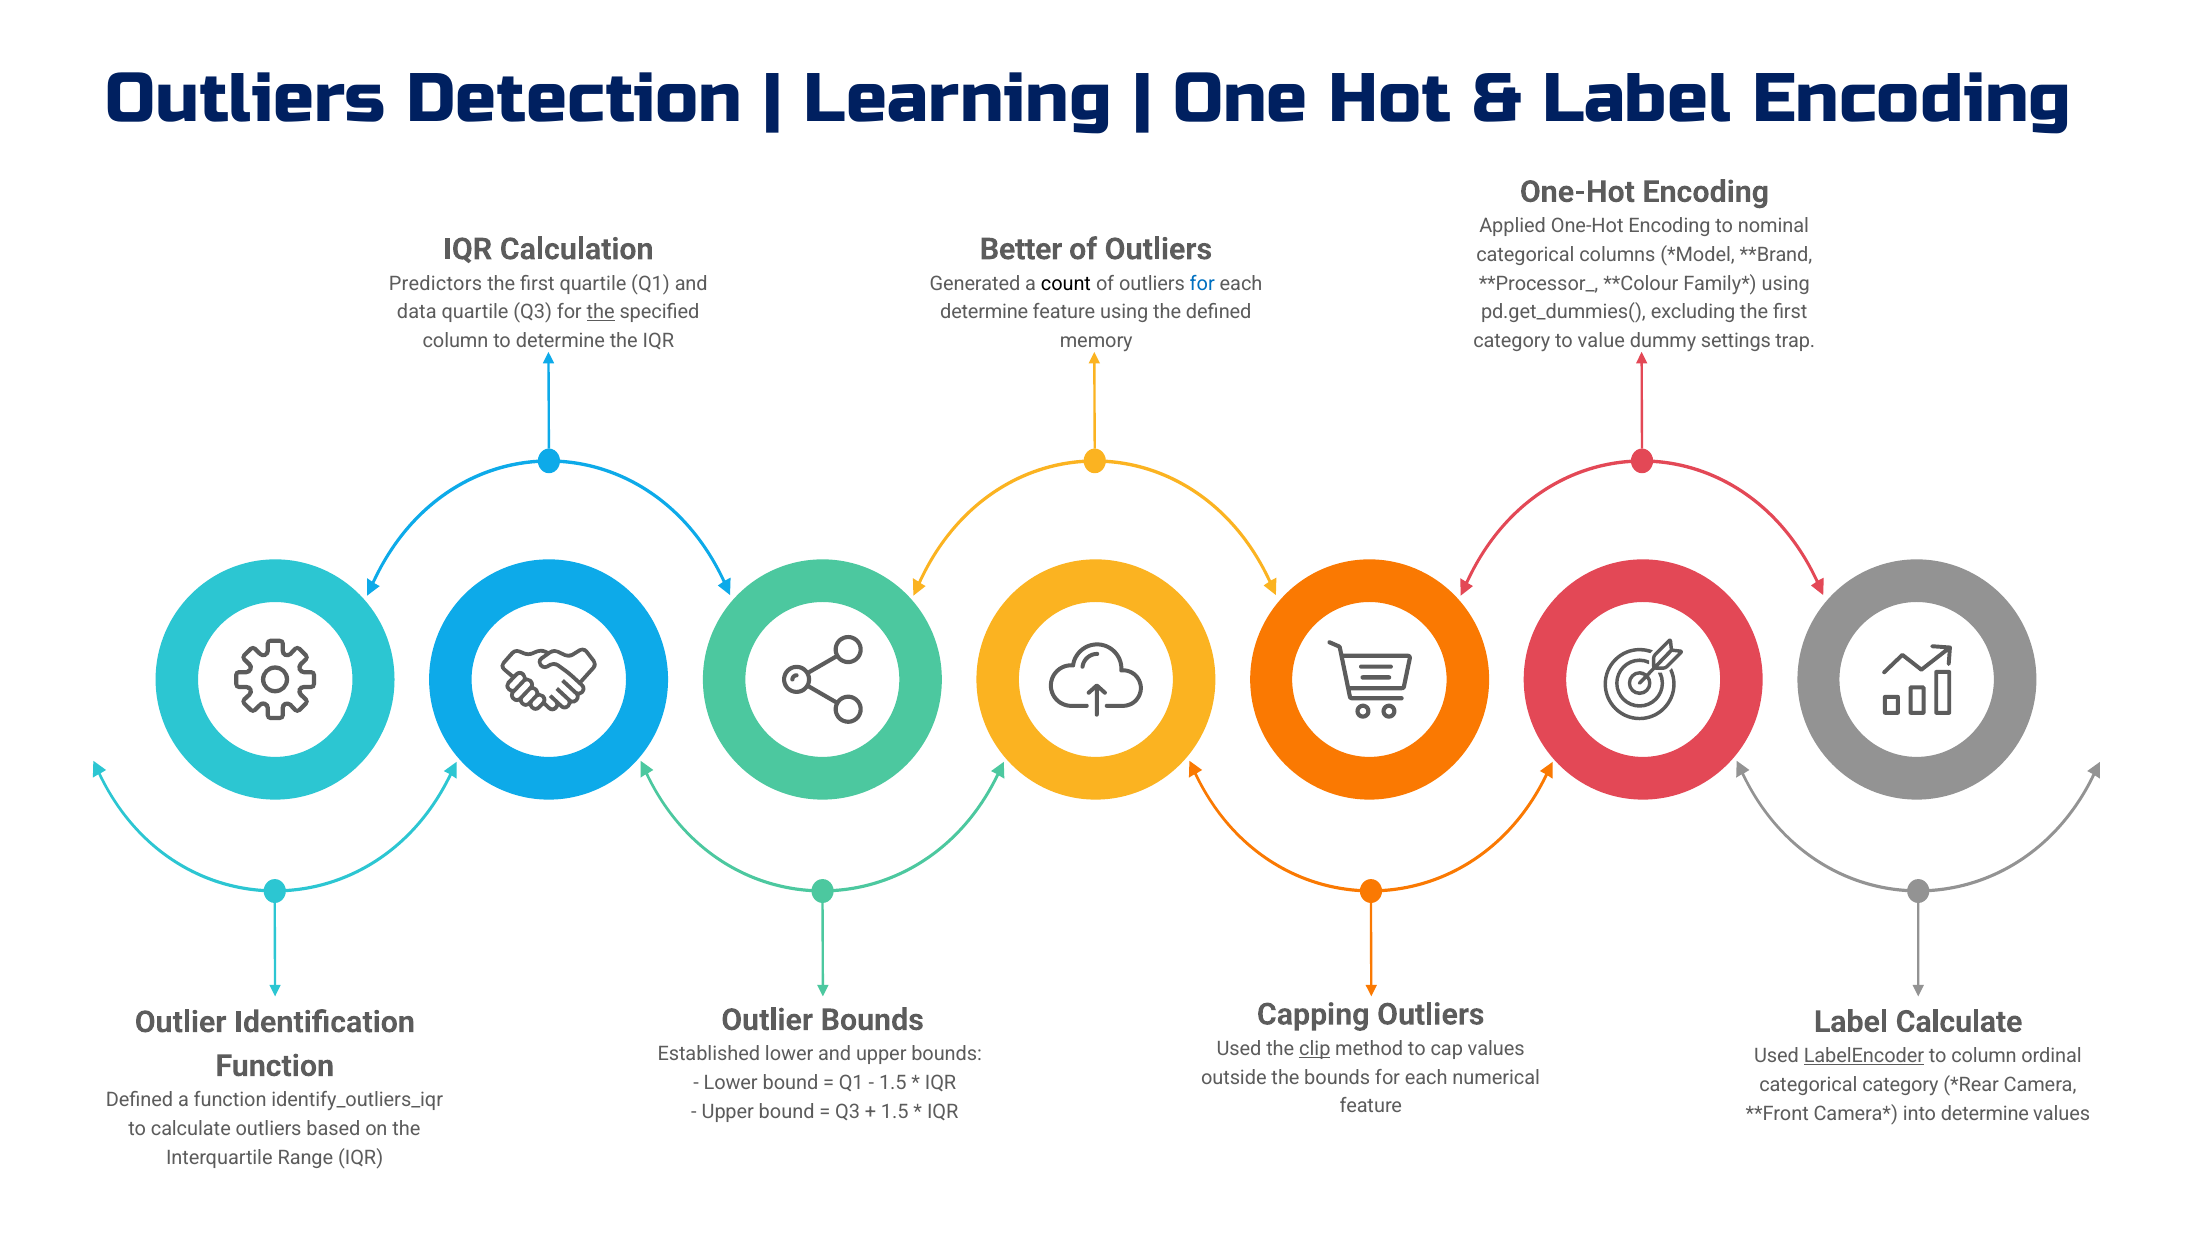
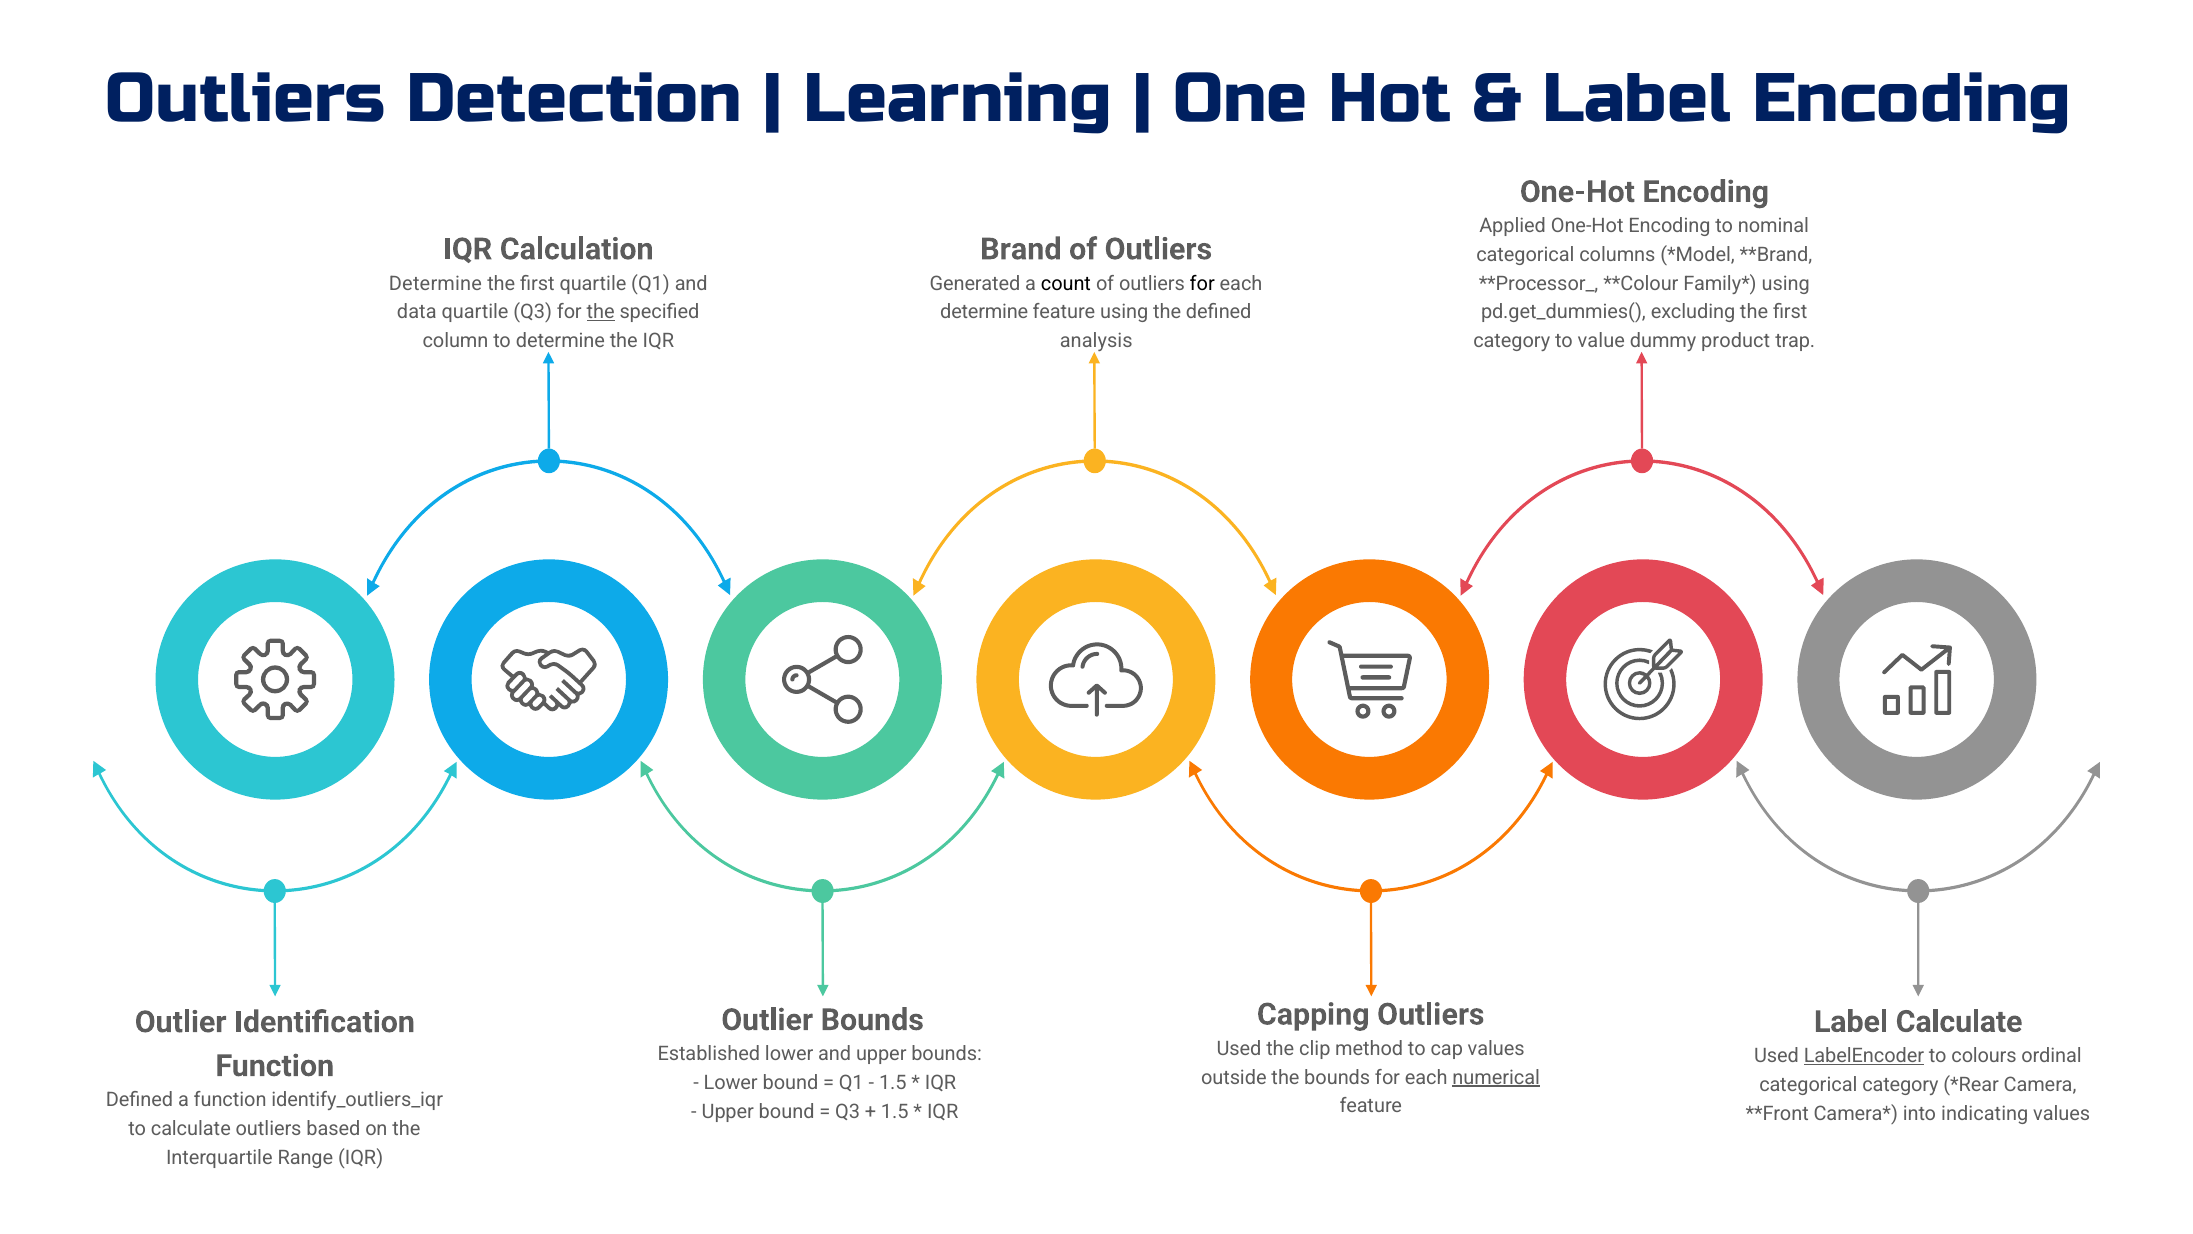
Better: Better -> Brand
Predictors at (435, 283): Predictors -> Determine
for at (1202, 283) colour: blue -> black
memory: memory -> analysis
settings: settings -> product
clip underline: present -> none
to column: column -> colours
numerical underline: none -> present
into determine: determine -> indicating
